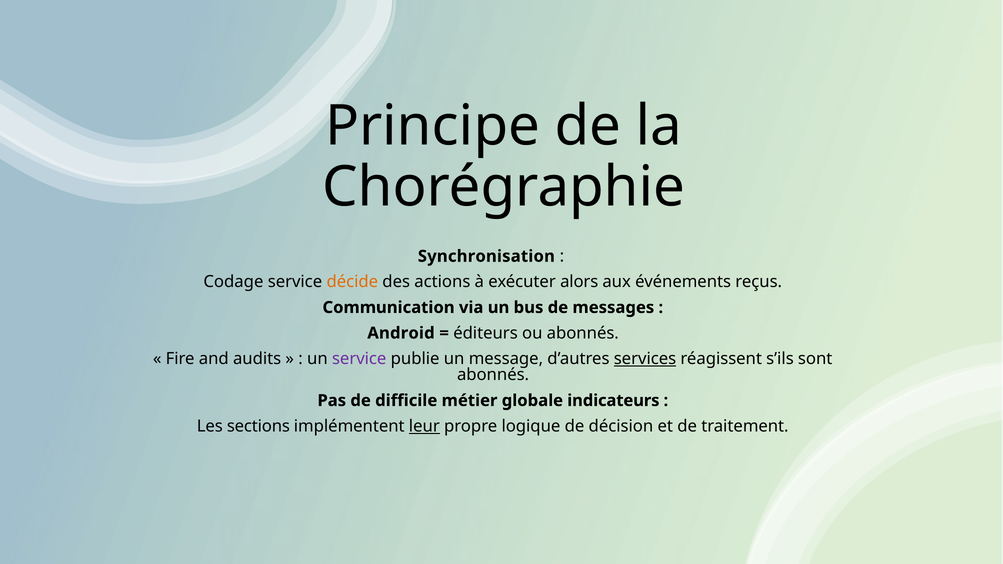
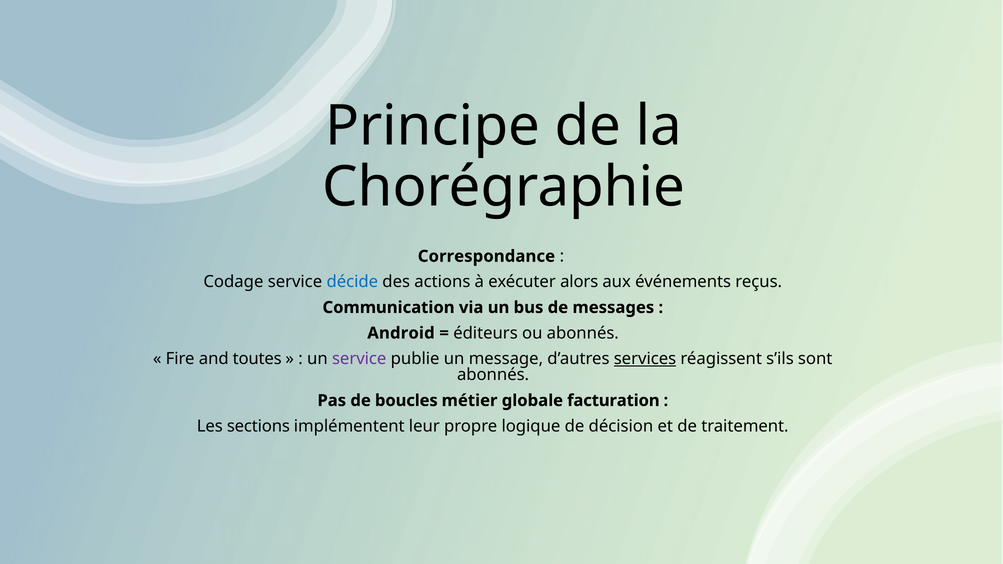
Synchronisation: Synchronisation -> Correspondance
décide colour: orange -> blue
audits: audits -> toutes
difficile: difficile -> boucles
indicateurs: indicateurs -> facturation
leur underline: present -> none
